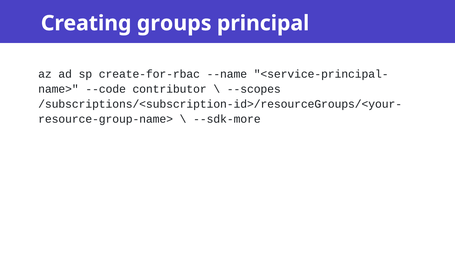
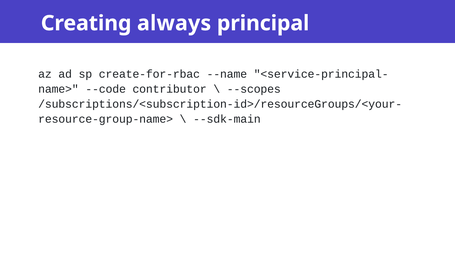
groups: groups -> always
--sdk-more: --sdk-more -> --sdk-main
